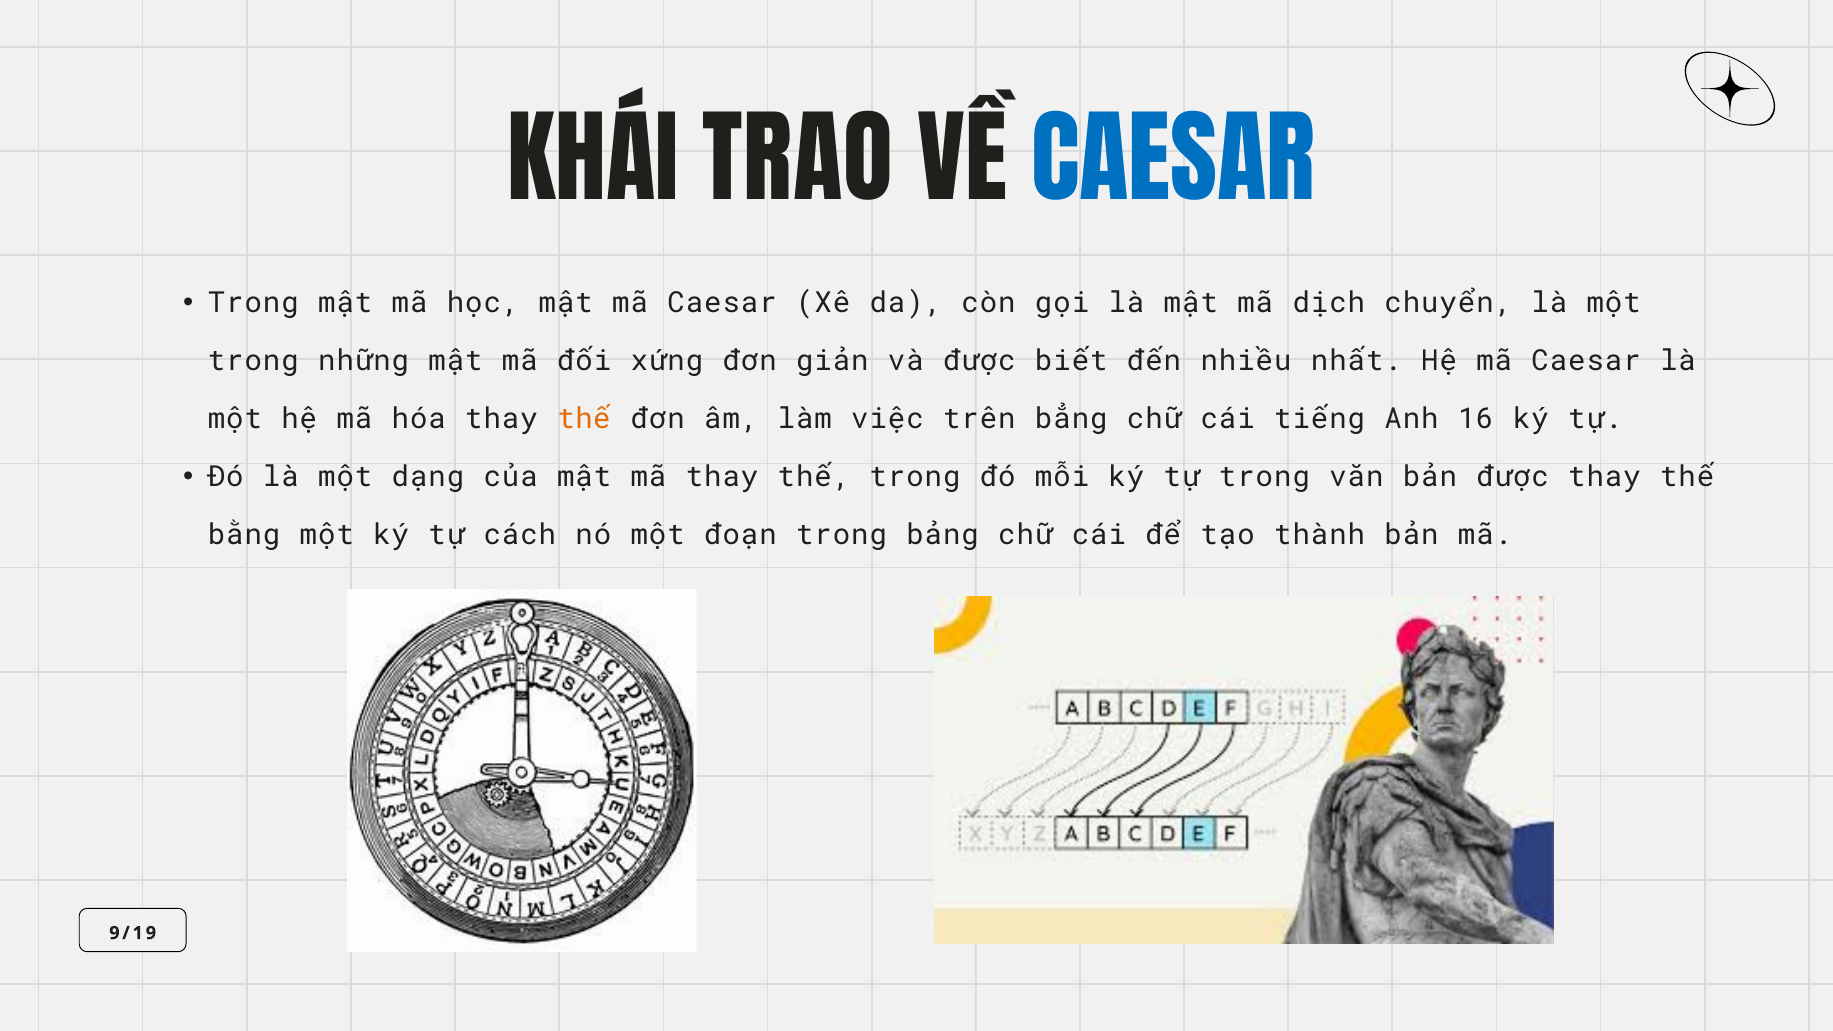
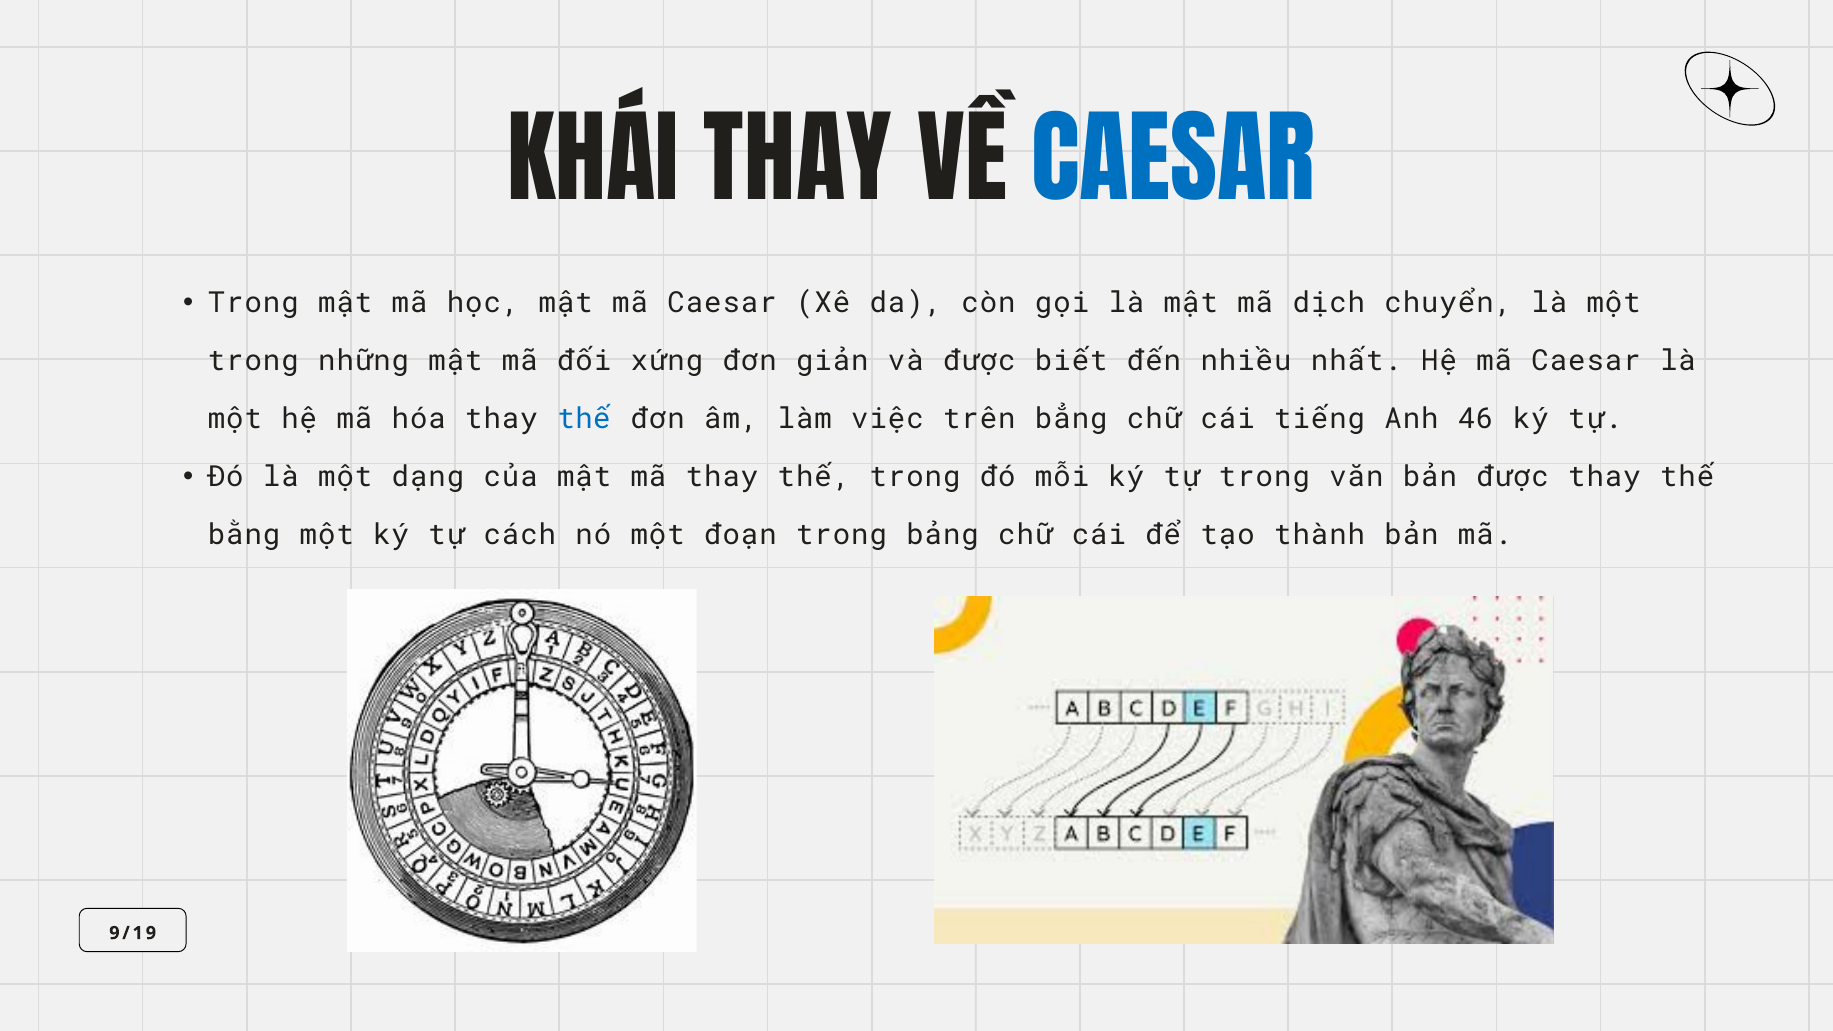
KHÁI TRAO: TRAO -> THAY
thế at (584, 419) colour: orange -> blue
16: 16 -> 46
